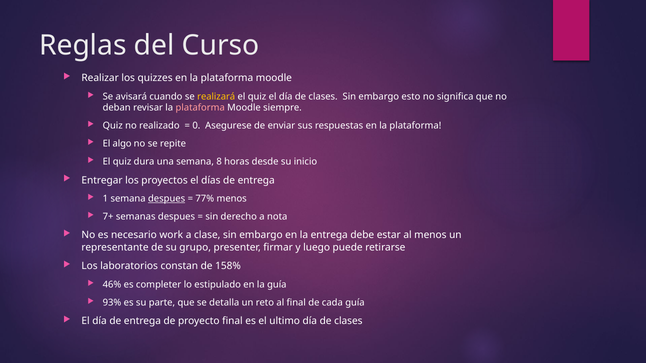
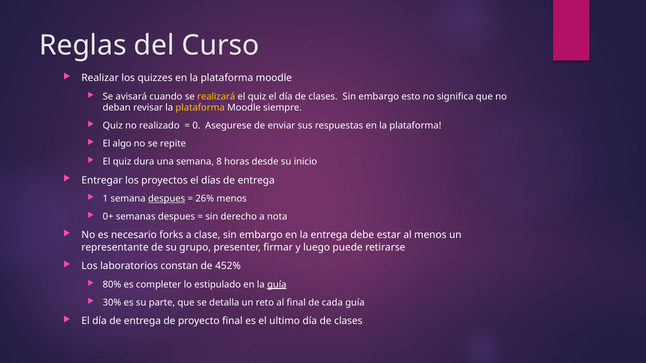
plataforma at (200, 108) colour: pink -> yellow
77%: 77% -> 26%
7+: 7+ -> 0+
work: work -> forks
158%: 158% -> 452%
46%: 46% -> 80%
guía at (277, 285) underline: none -> present
93%: 93% -> 30%
